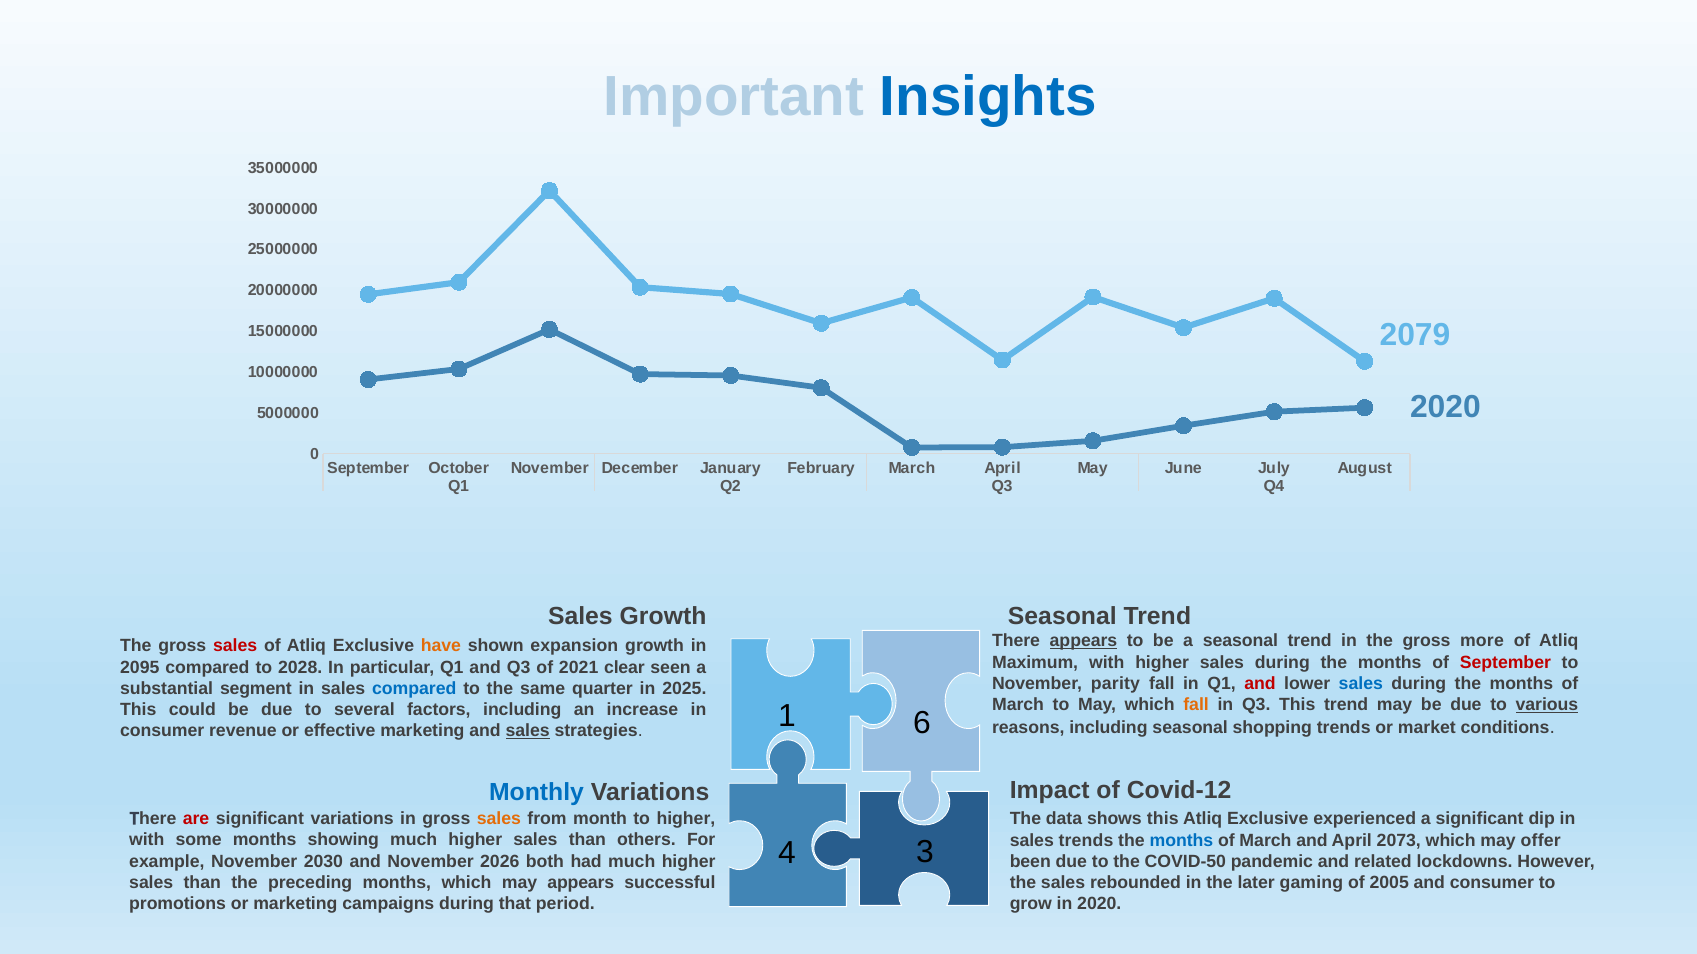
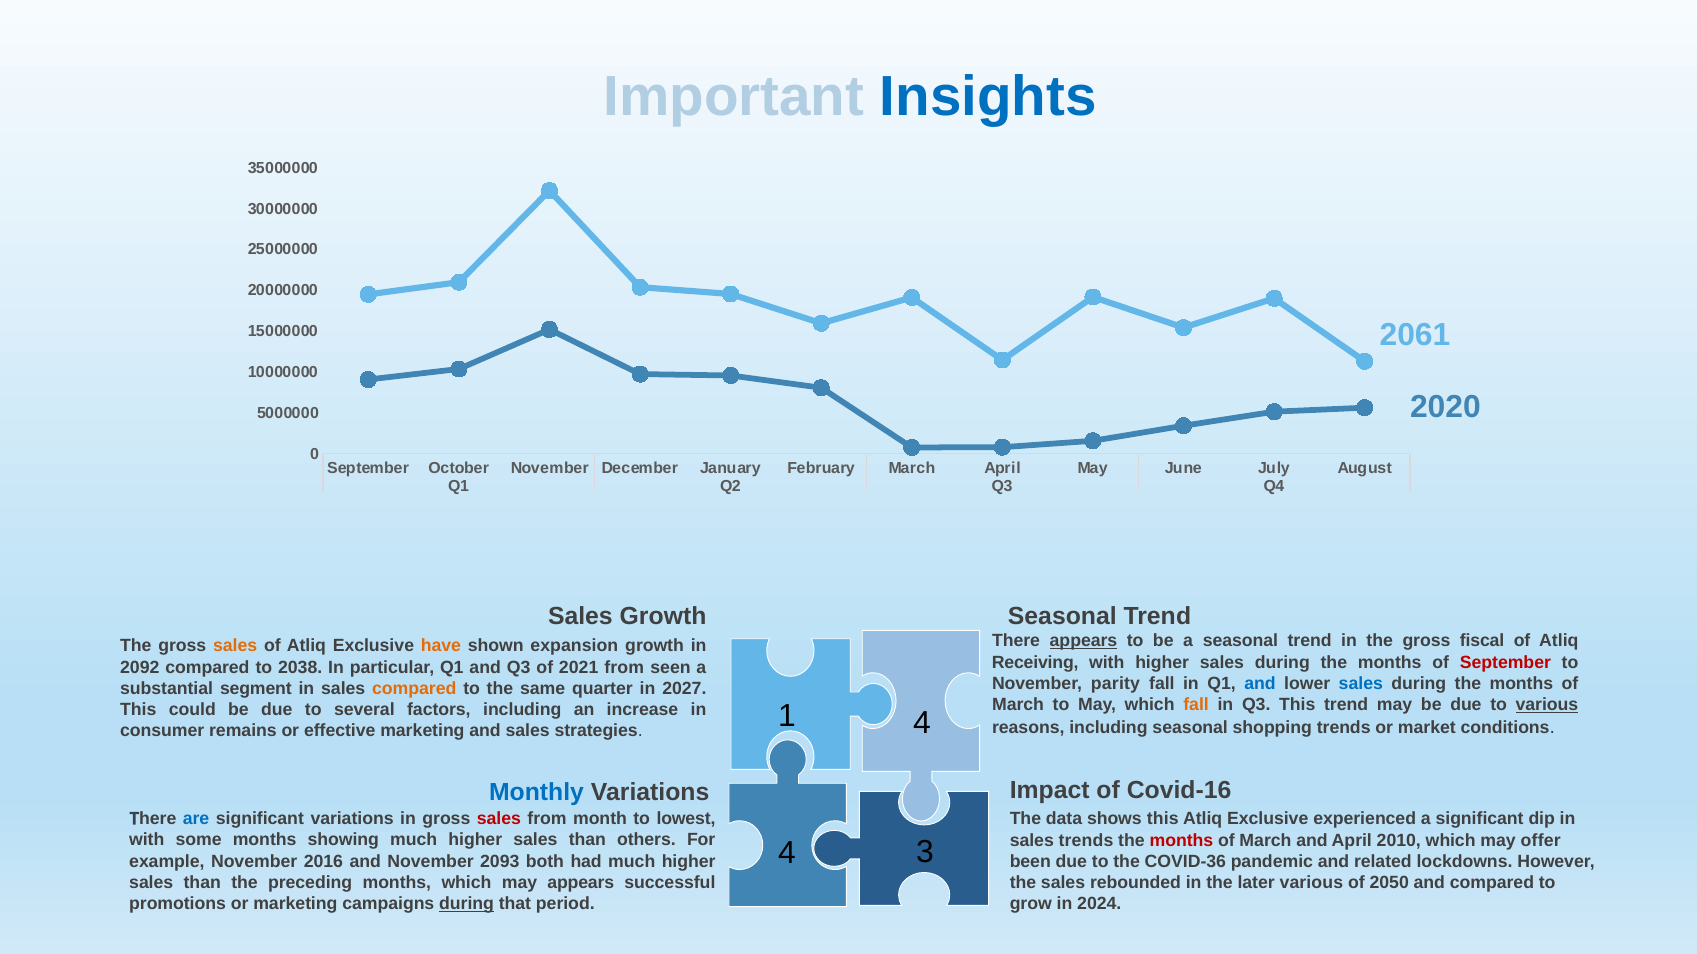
2079: 2079 -> 2061
more: more -> fiscal
sales at (235, 646) colour: red -> orange
Maximum: Maximum -> Receiving
2095: 2095 -> 2092
2028: 2028 -> 2038
2021 clear: clear -> from
and at (1260, 684) colour: red -> blue
compared at (414, 689) colour: blue -> orange
2025: 2025 -> 2027
1 6: 6 -> 4
revenue: revenue -> remains
sales at (528, 731) underline: present -> none
Covid-12: Covid-12 -> Covid-16
are colour: red -> blue
sales at (499, 819) colour: orange -> red
to higher: higher -> lowest
months at (1181, 841) colour: blue -> red
2073: 2073 -> 2010
2030: 2030 -> 2016
2026: 2026 -> 2093
COVID-50: COVID-50 -> COVID-36
later gaming: gaming -> various
2005: 2005 -> 2050
and consumer: consumer -> compared
during at (467, 904) underline: none -> present
in 2020: 2020 -> 2024
